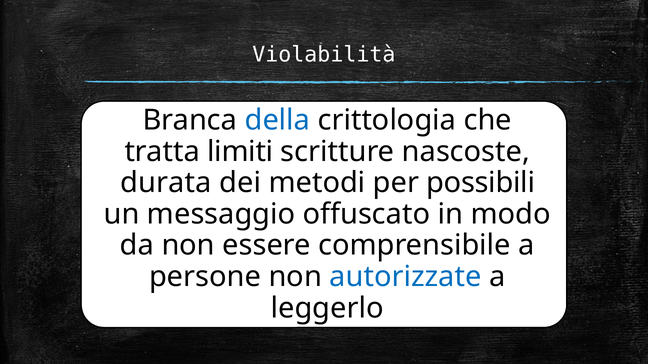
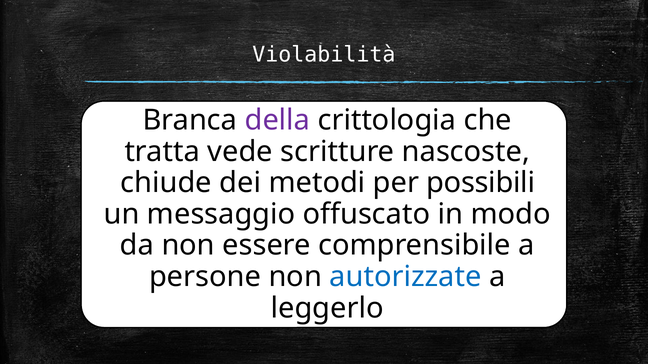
della colour: blue -> purple
limiti: limiti -> vede
durata: durata -> chiude
